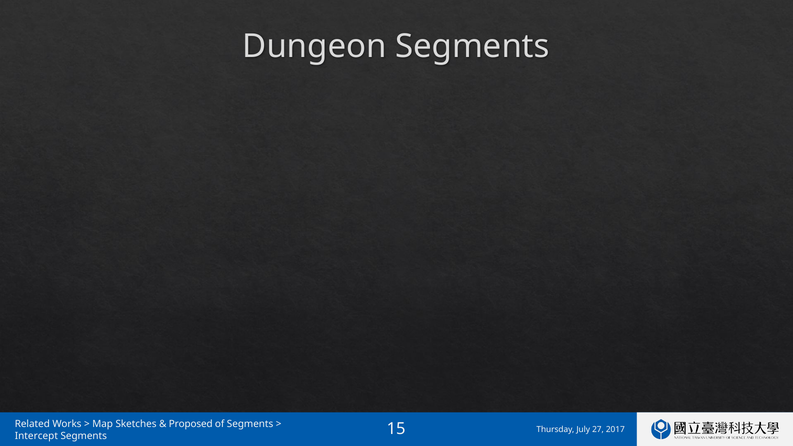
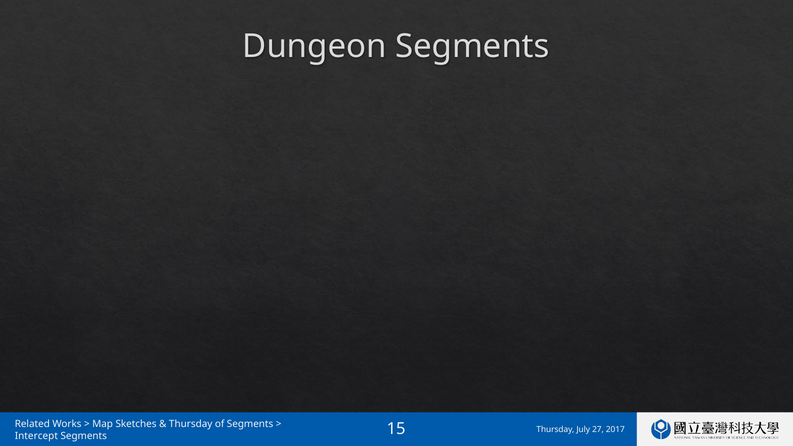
Proposed at (191, 424): Proposed -> Thursday
